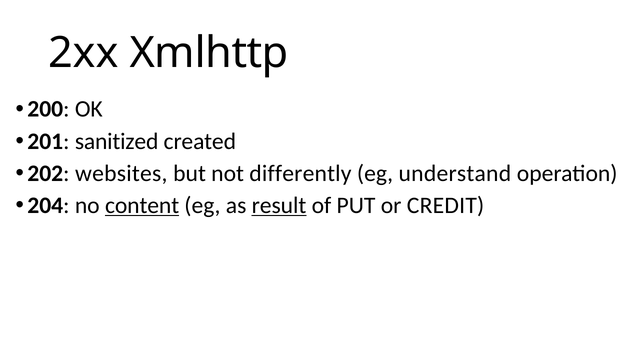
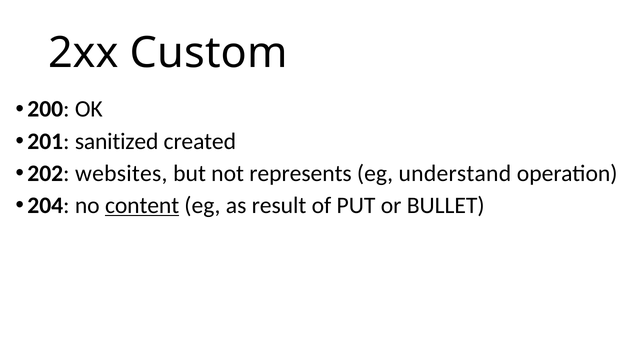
Xmlhttp: Xmlhttp -> Custom
differently: differently -> represents
result underline: present -> none
CREDIT: CREDIT -> BULLET
